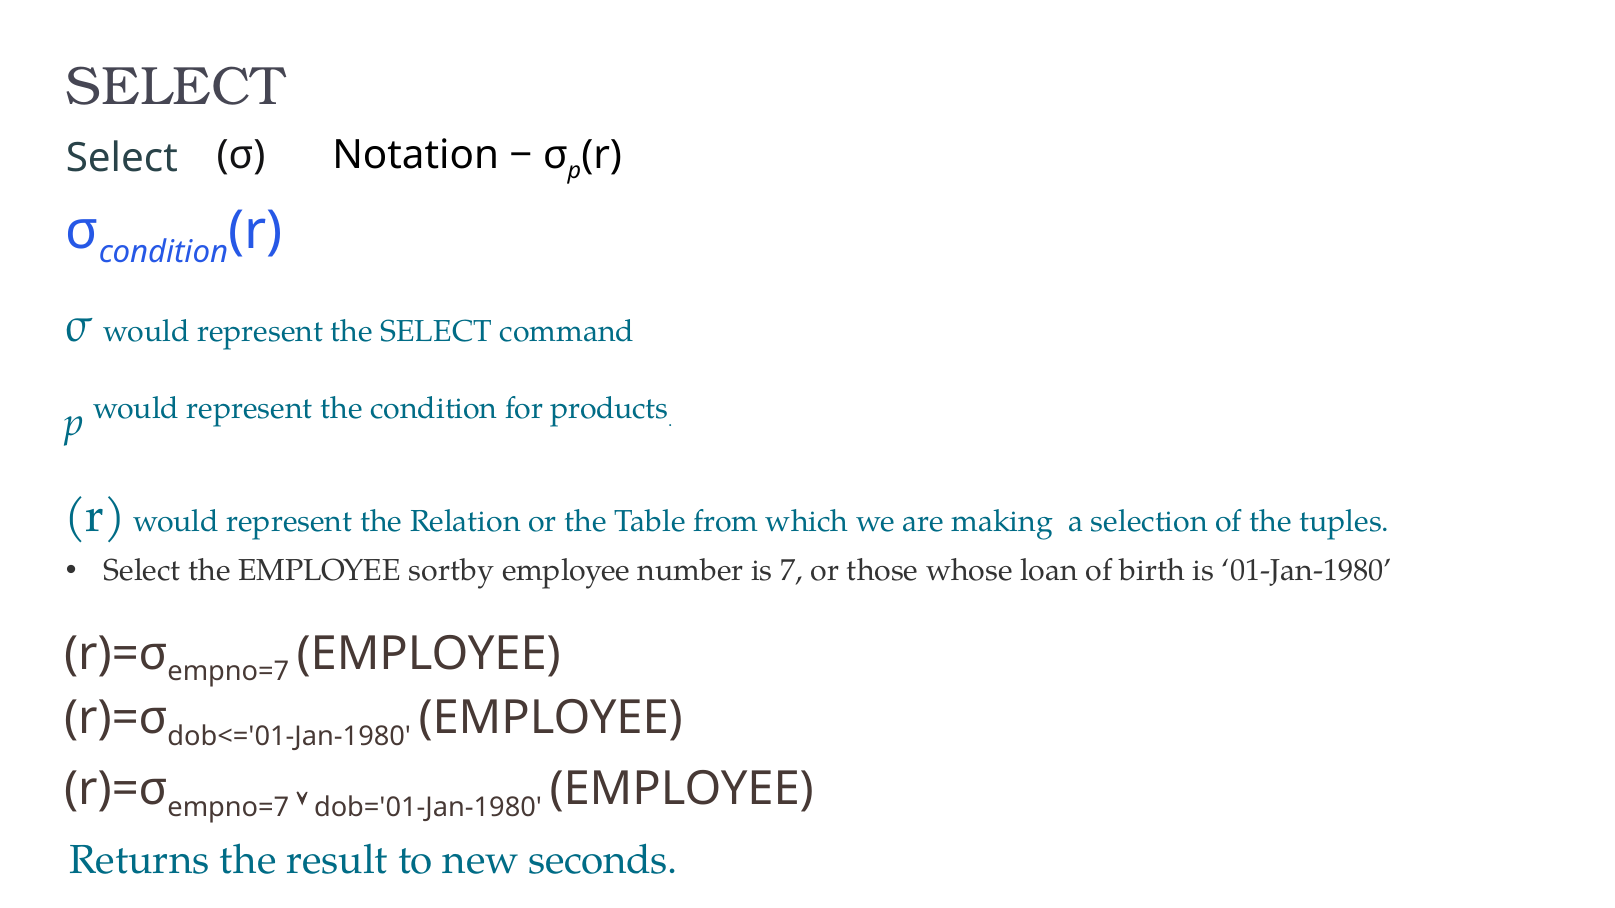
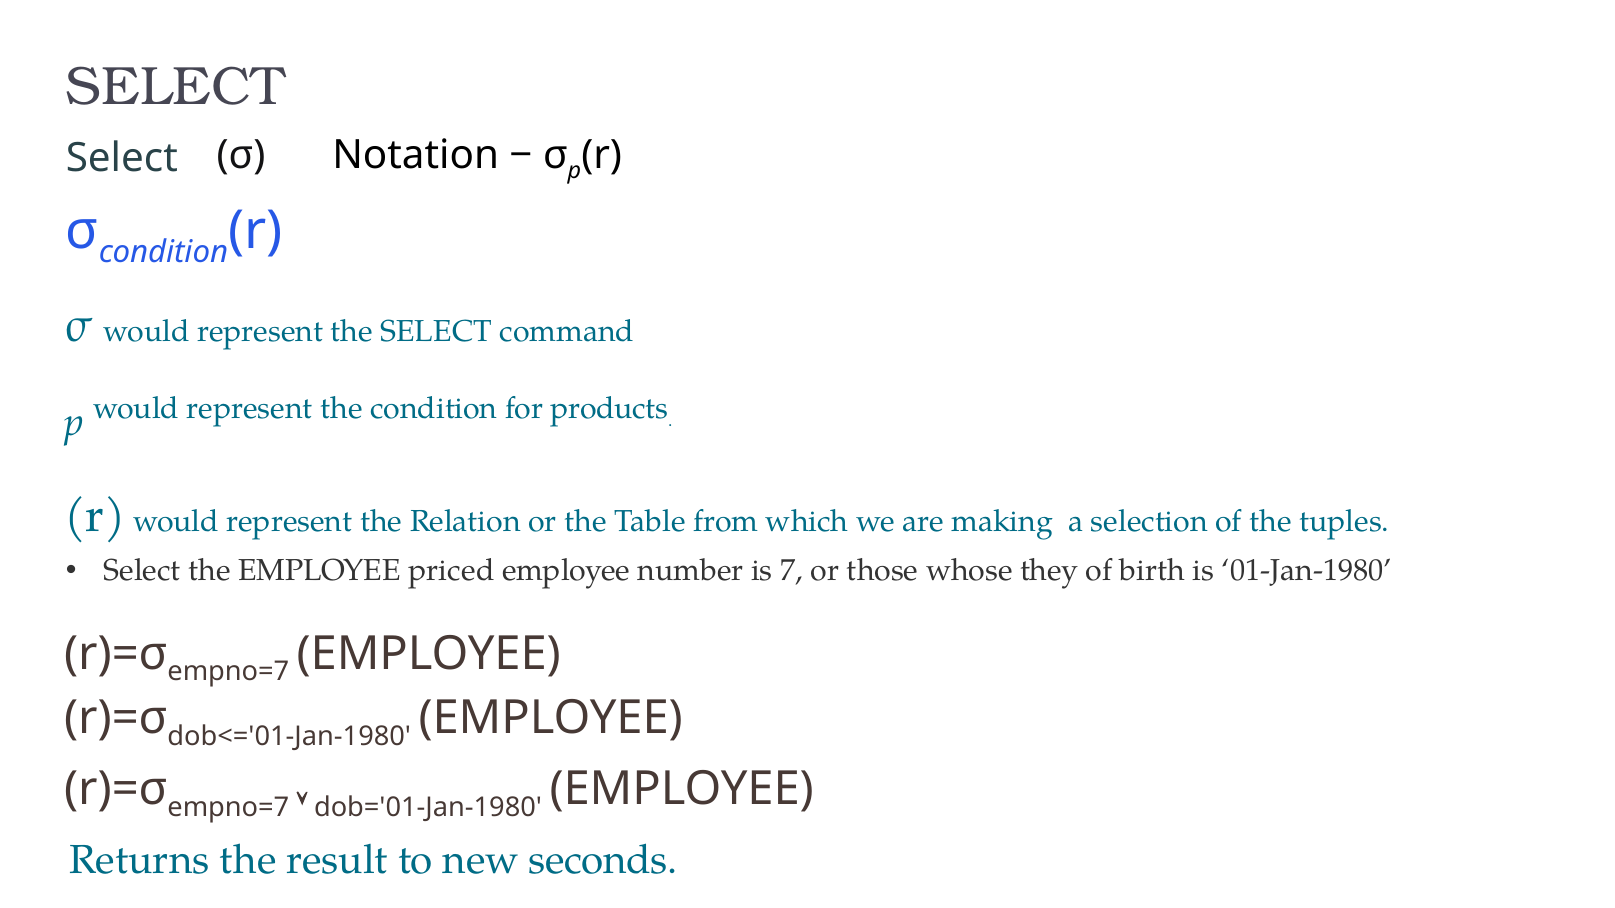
sortby: sortby -> priced
loan: loan -> they
